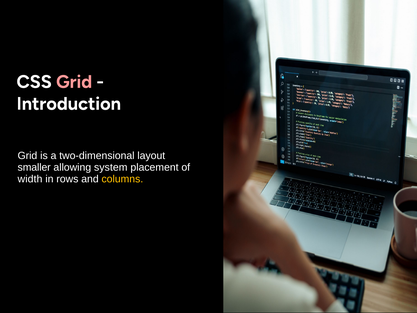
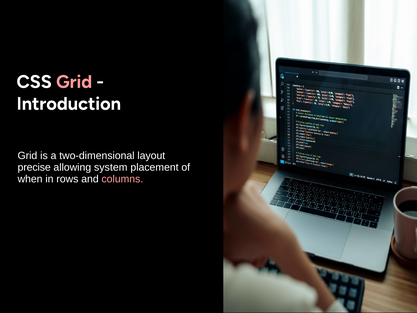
smaller: smaller -> precise
width: width -> when
columns colour: yellow -> pink
